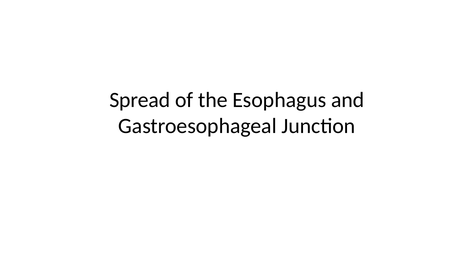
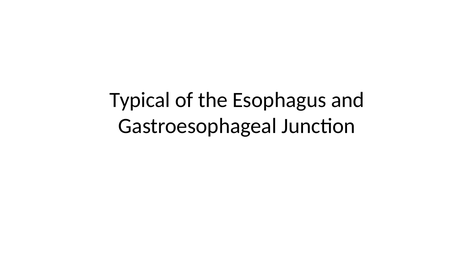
Spread: Spread -> Typical
